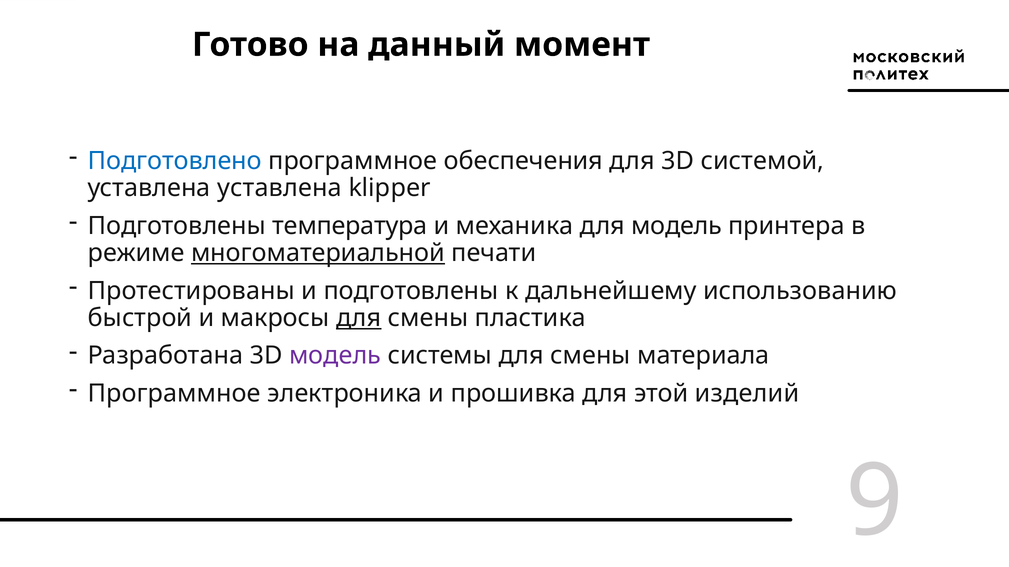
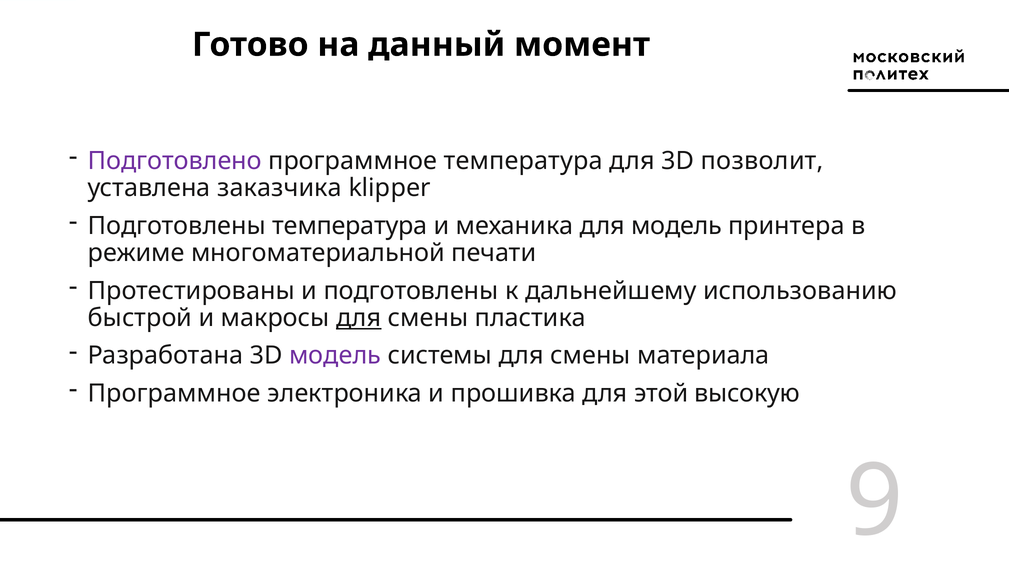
Подготовлено colour: blue -> purple
программное обеспечения: обеспечения -> температура
системой: системой -> позволит
уставлена уставлена: уставлена -> заказчика
многоматериальной underline: present -> none
изделий: изделий -> высокую
